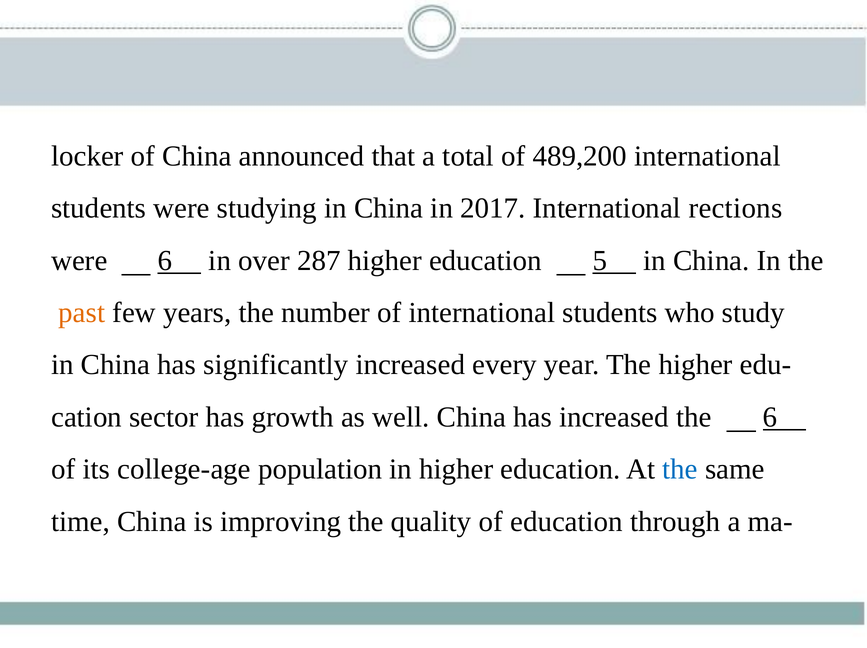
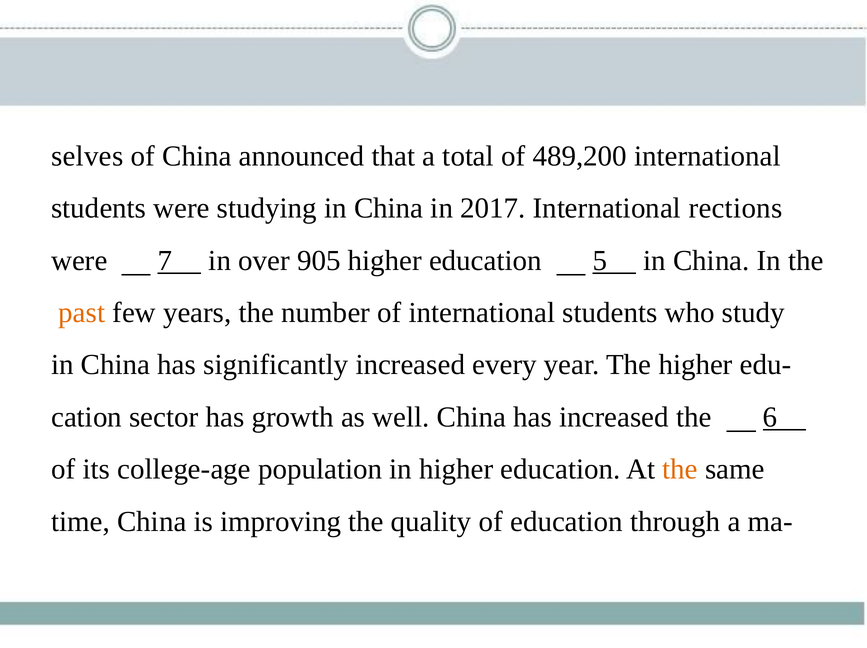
locker: locker -> selves
were 6: 6 -> 7
287: 287 -> 905
the at (680, 470) colour: blue -> orange
